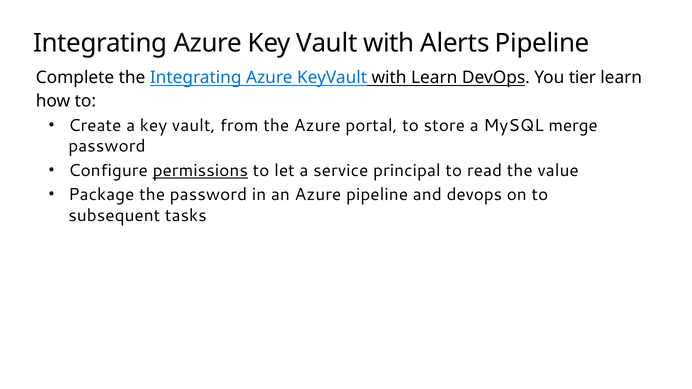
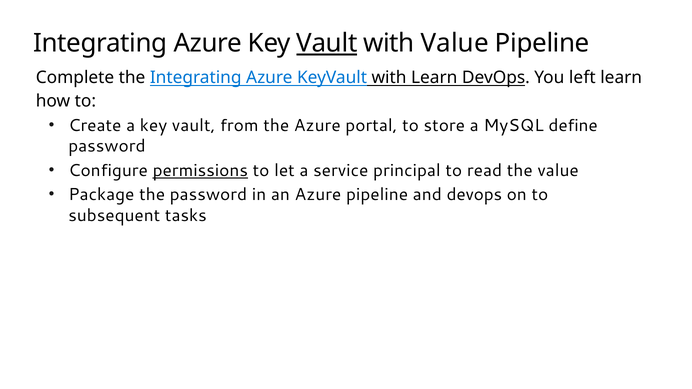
Vault at (327, 43) underline: none -> present
with Alerts: Alerts -> Value
tier: tier -> left
merge: merge -> define
